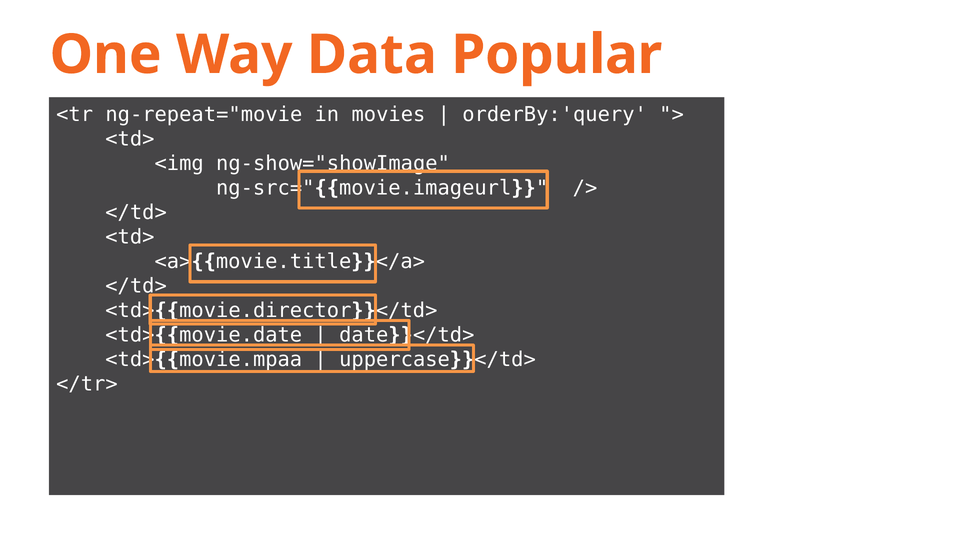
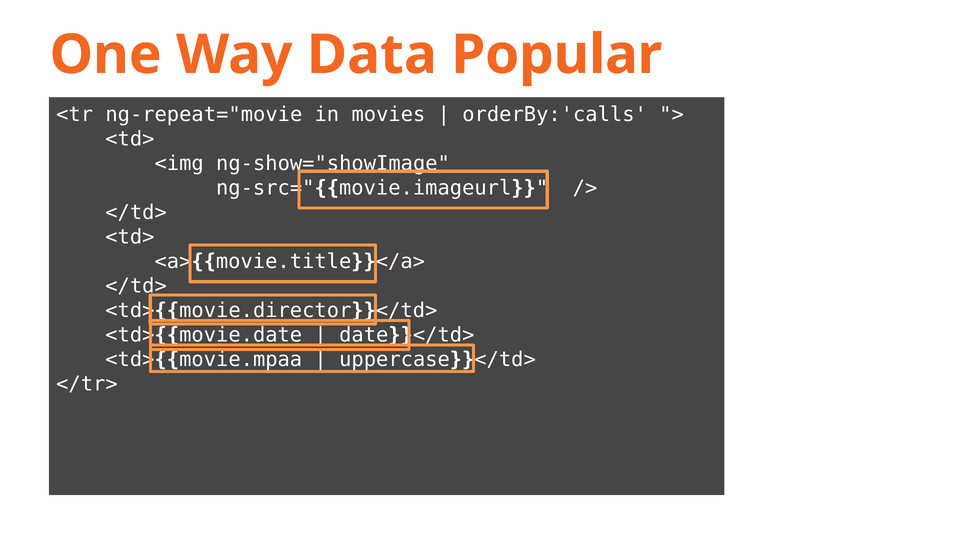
orderBy:'query: orderBy:'query -> orderBy:'calls
